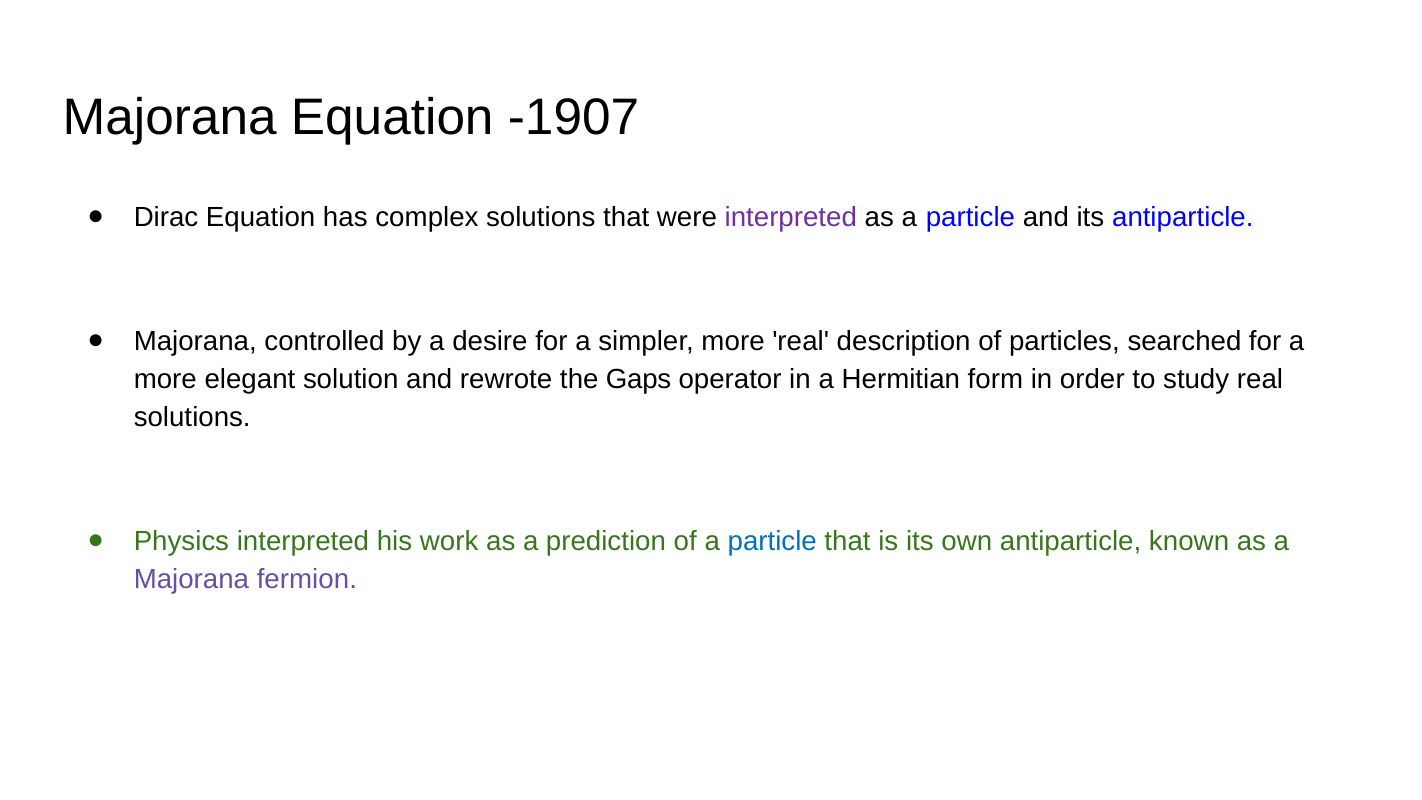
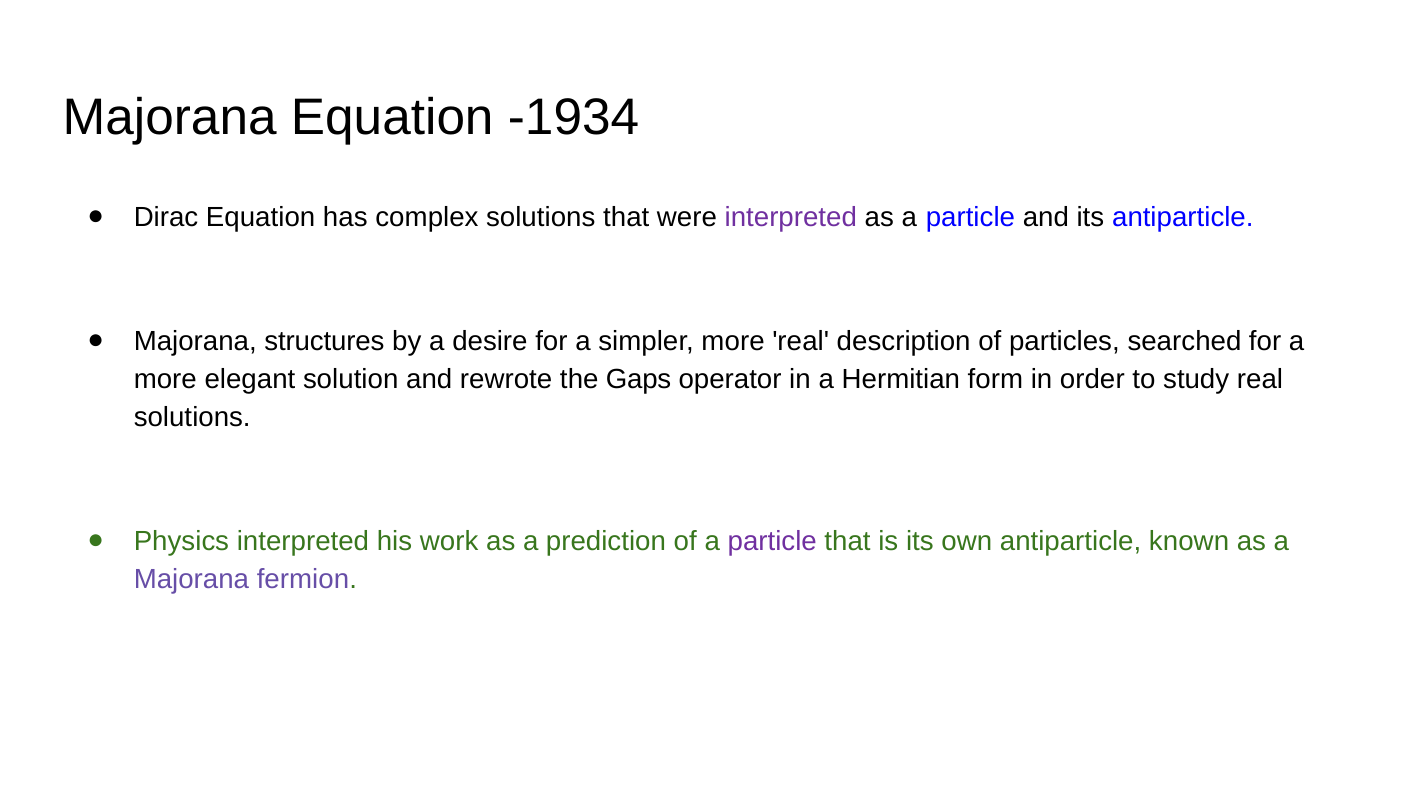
-1907: -1907 -> -1934
controlled: controlled -> structures
particle at (772, 541) colour: blue -> purple
